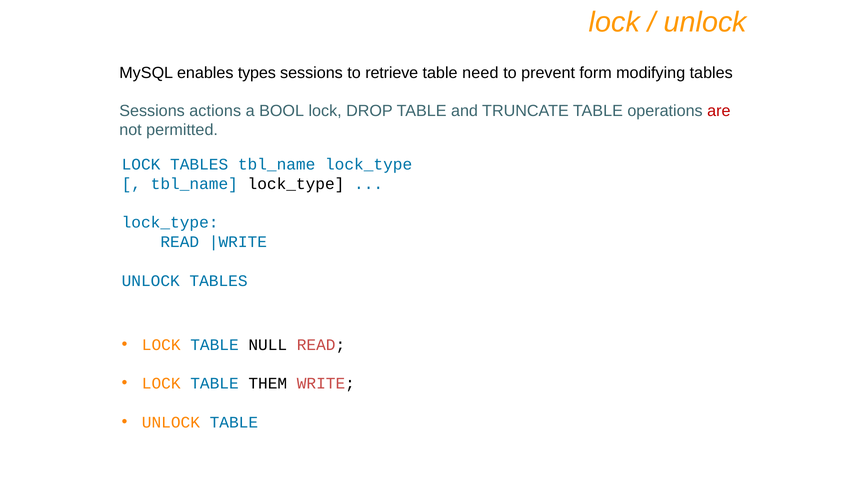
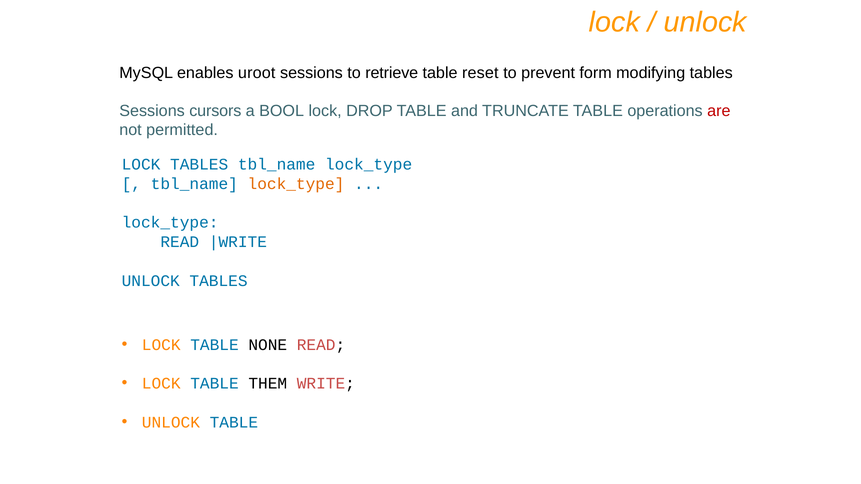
types: types -> uroot
need: need -> reset
actions: actions -> cursors
lock_type at (296, 184) colour: black -> orange
NULL: NULL -> NONE
